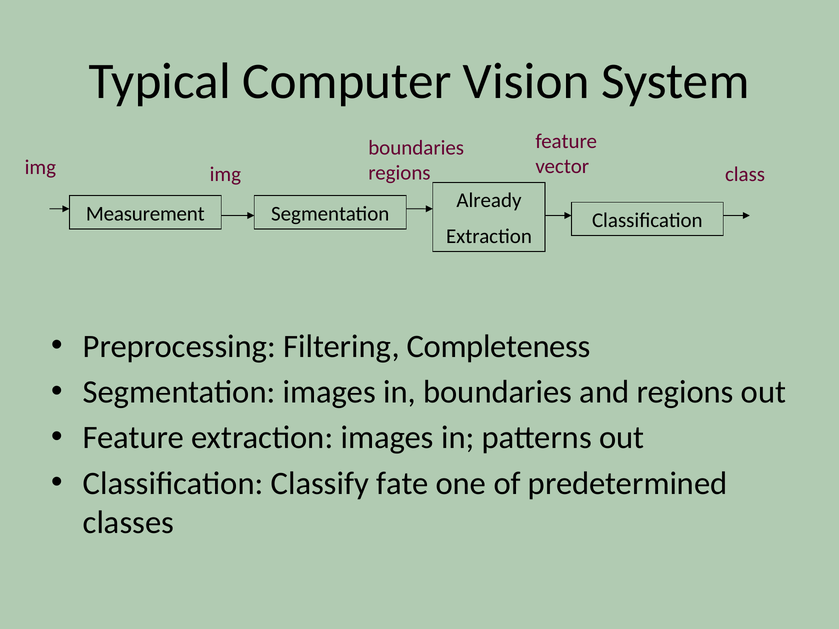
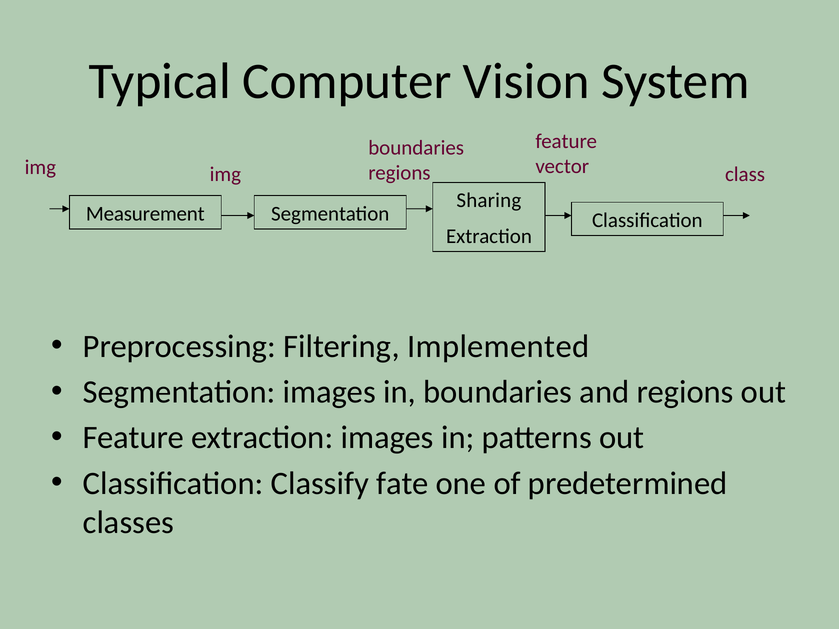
Already: Already -> Sharing
Completeness: Completeness -> Implemented
